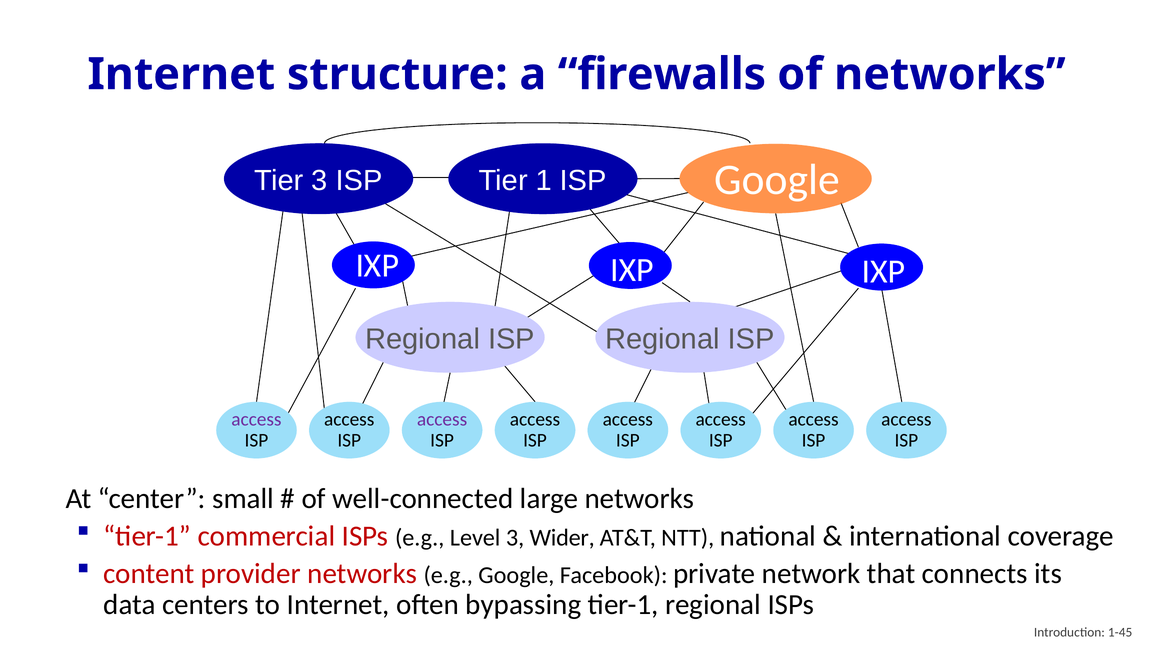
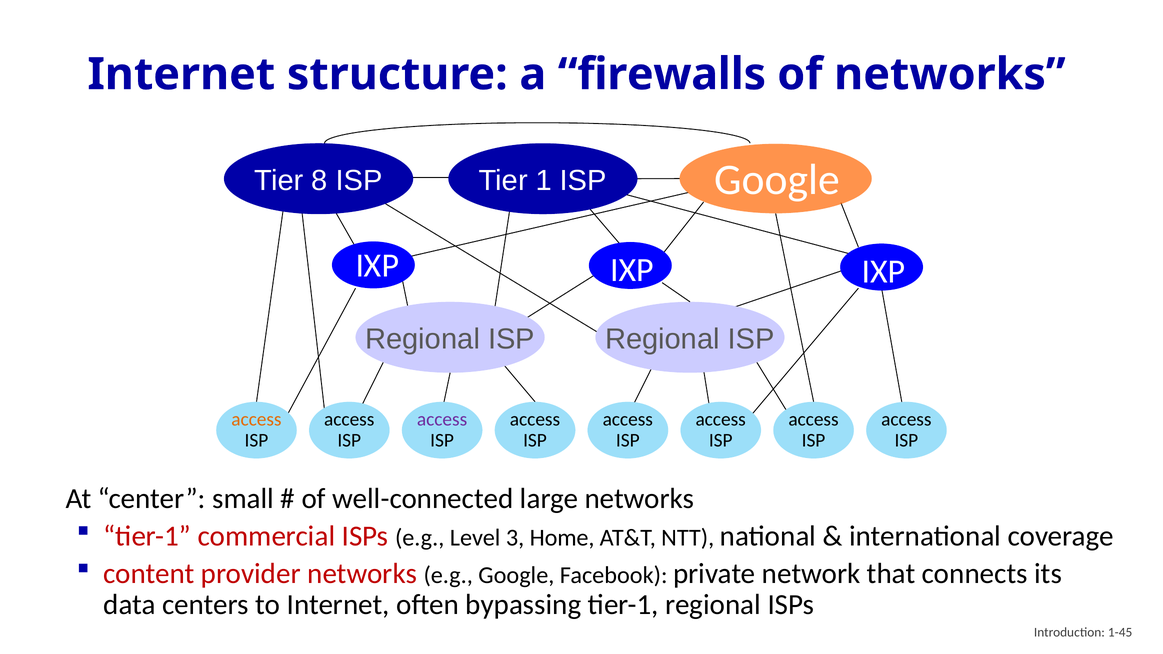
Tier 3: 3 -> 8
access at (256, 420) colour: purple -> orange
Wider: Wider -> Home
